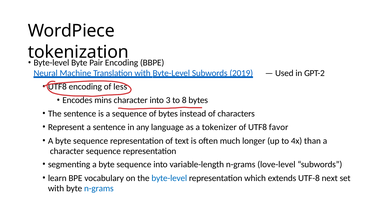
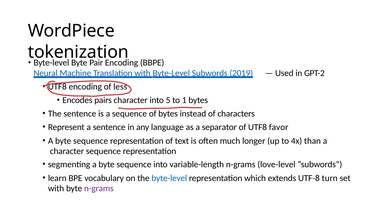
mins: mins -> pairs
3: 3 -> 5
8: 8 -> 1
tokenizer: tokenizer -> separator
next: next -> turn
n-grams at (99, 188) colour: blue -> purple
